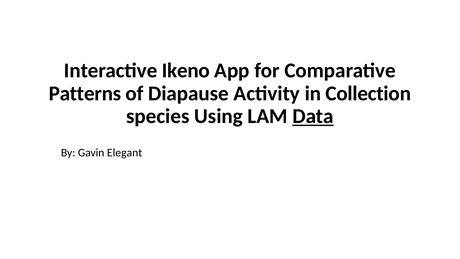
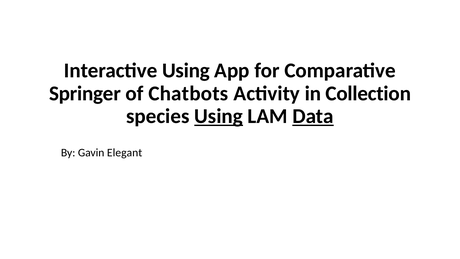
Interactive Ikeno: Ikeno -> Using
Patterns: Patterns -> Springer
Diapause: Diapause -> Chatbots
Using at (219, 116) underline: none -> present
